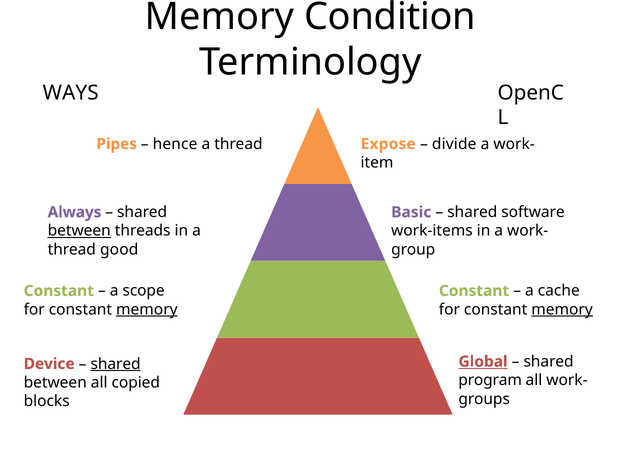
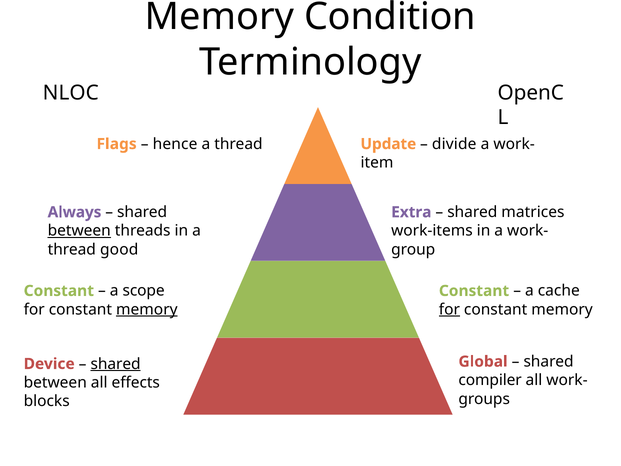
WAYS: WAYS -> NLOC
Pipes: Pipes -> Flags
Expose: Expose -> Update
Basic: Basic -> Extra
software: software -> matrices
for at (449, 309) underline: none -> present
memory at (562, 309) underline: present -> none
Global underline: present -> none
program: program -> compiler
copied: copied -> effects
